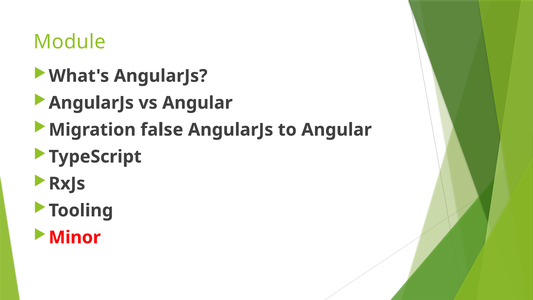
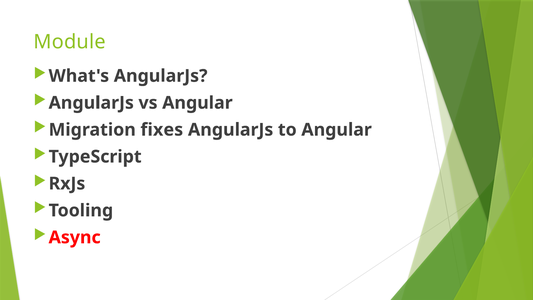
false: false -> fixes
Minor: Minor -> Async
